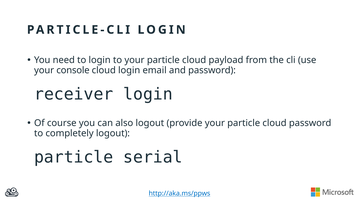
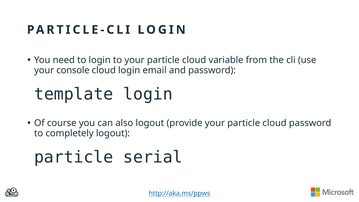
payload: payload -> variable
receiver: receiver -> template
